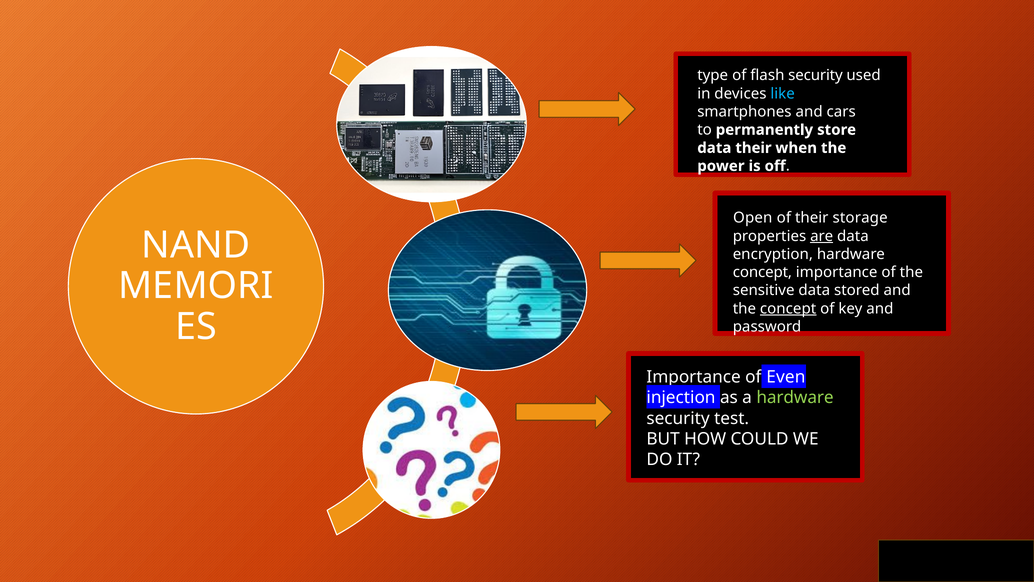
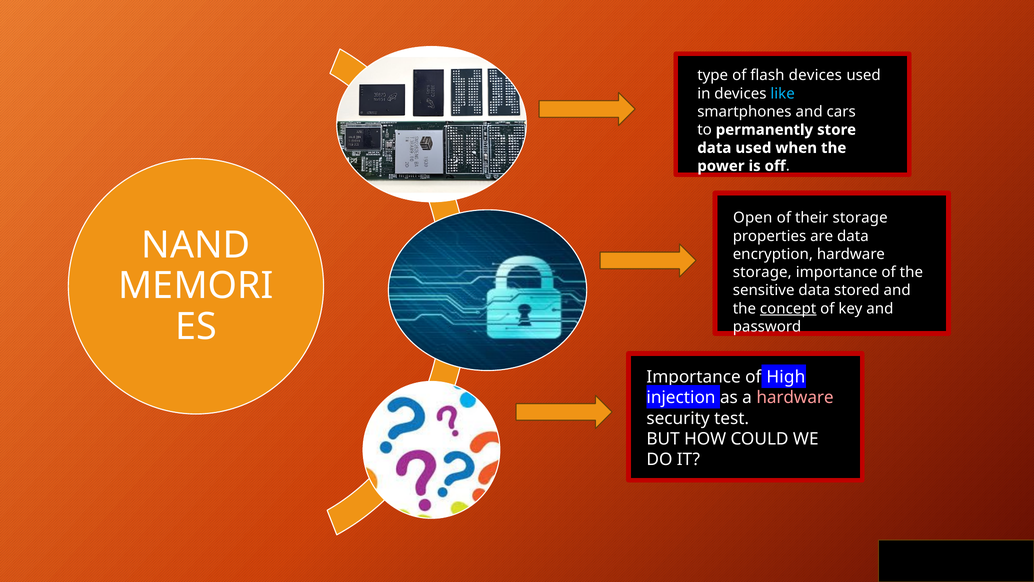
flash security: security -> devices
data their: their -> used
are underline: present -> none
concept at (762, 272): concept -> storage
Even: Even -> High
hardware at (795, 397) colour: light green -> pink
